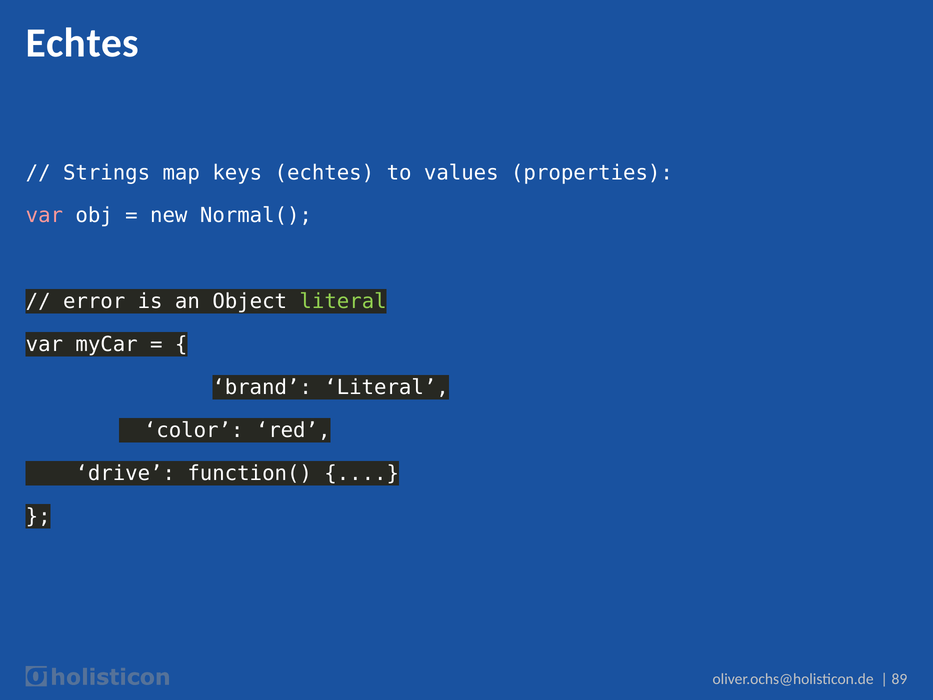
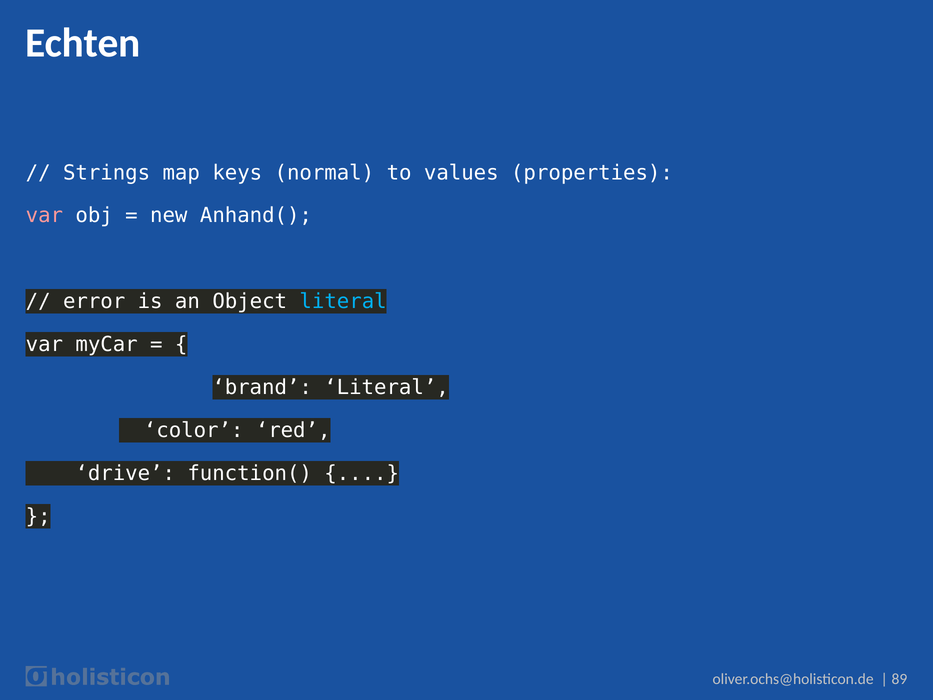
Echtes at (82, 43): Echtes -> Echten
keys echtes: echtes -> normal
Normal(: Normal( -> Anhand(
literal at (343, 302) colour: light green -> light blue
